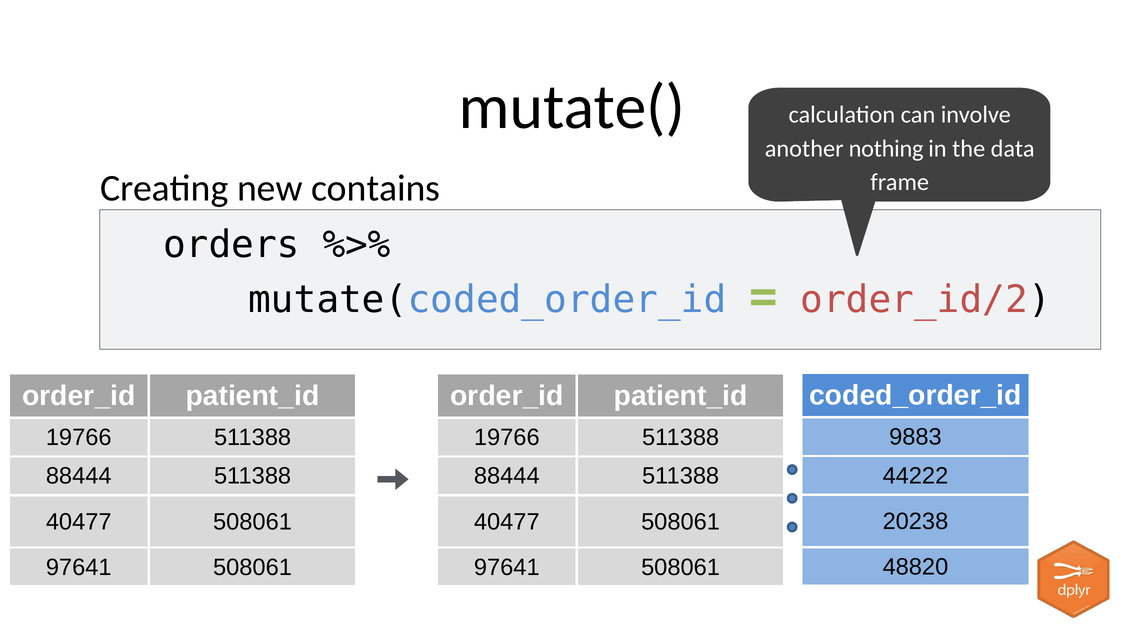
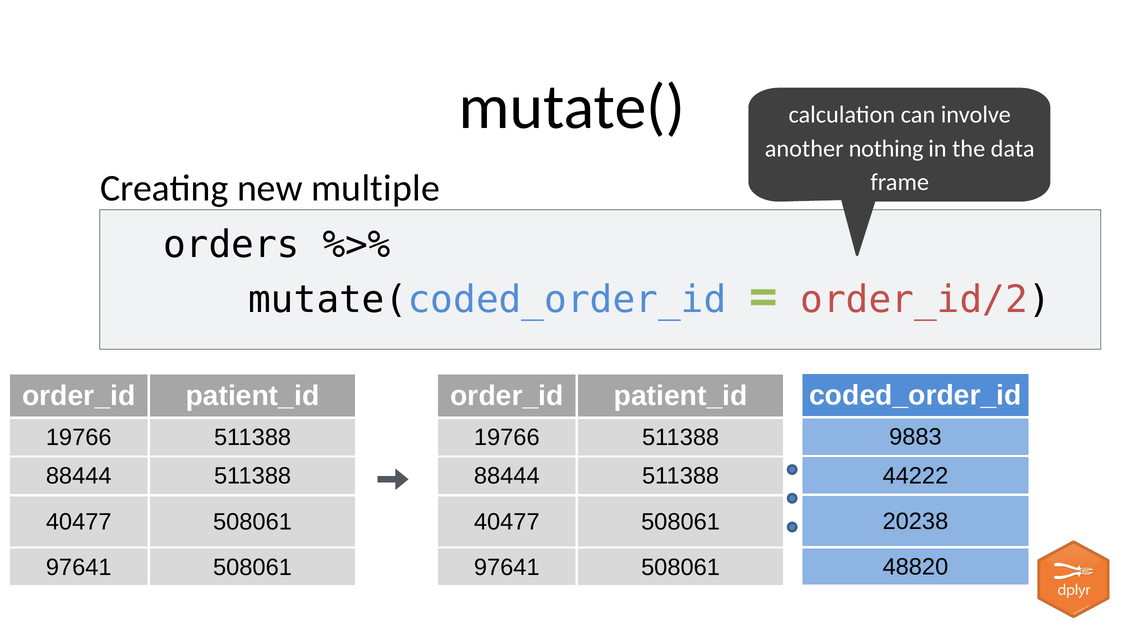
contains: contains -> multiple
